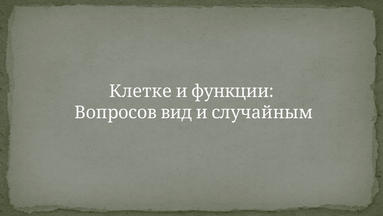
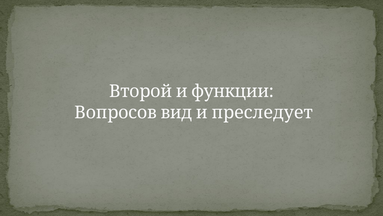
Клетке: Клетке -> Второй
случайным: случайным -> преследует
